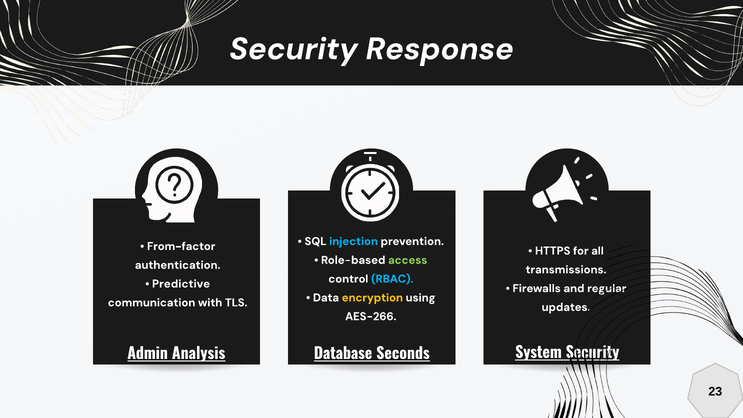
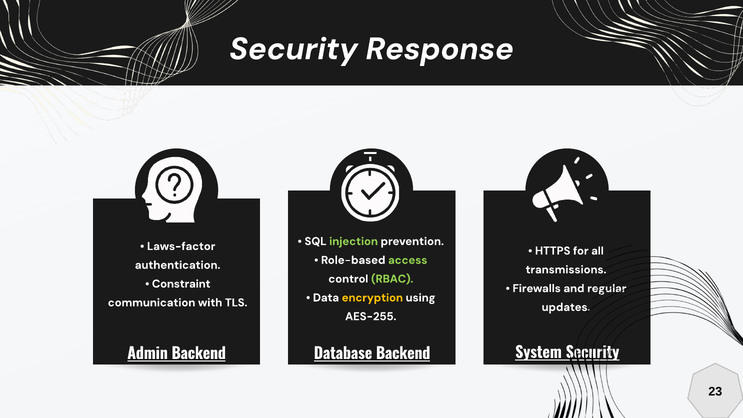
injection colour: light blue -> light green
From-factor: From-factor -> Laws-factor
RBAC colour: light blue -> light green
Predictive: Predictive -> Constraint
AES-266: AES-266 -> AES-255
Admin Analysis: Analysis -> Backend
Database Seconds: Seconds -> Backend
